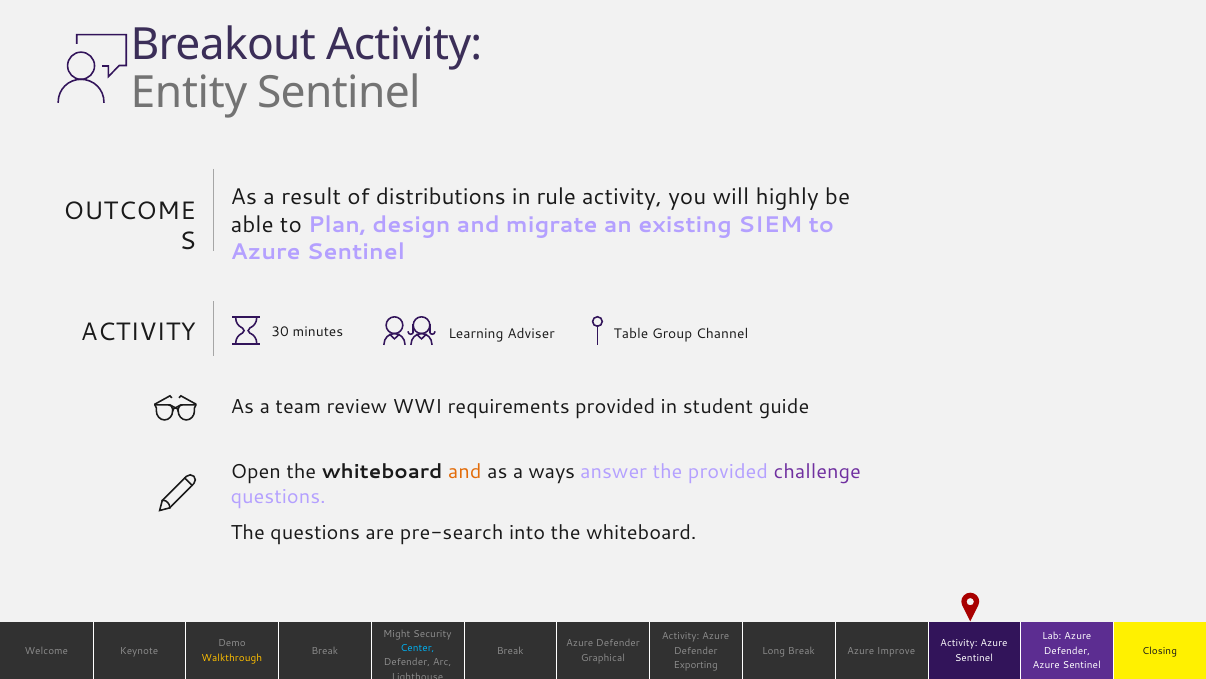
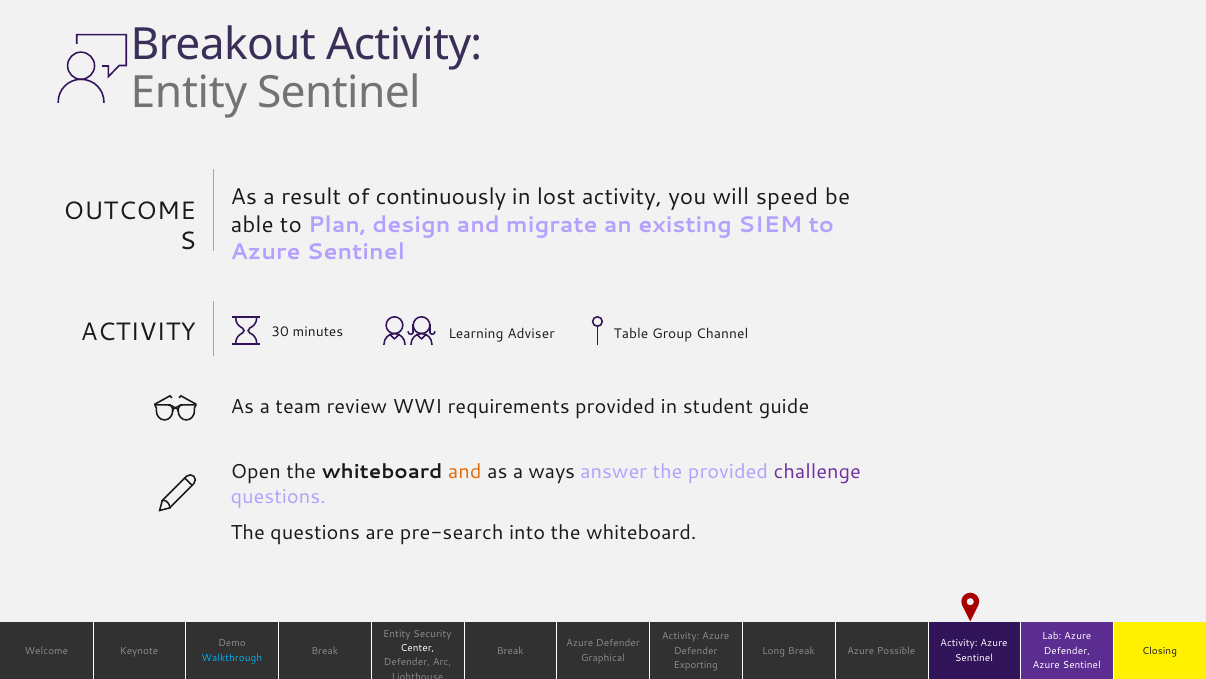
distributions: distributions -> continuously
rule: rule -> lost
highly: highly -> speed
Might at (397, 633): Might -> Entity
Center colour: light blue -> white
Improve: Improve -> Possible
Walkthrough colour: yellow -> light blue
